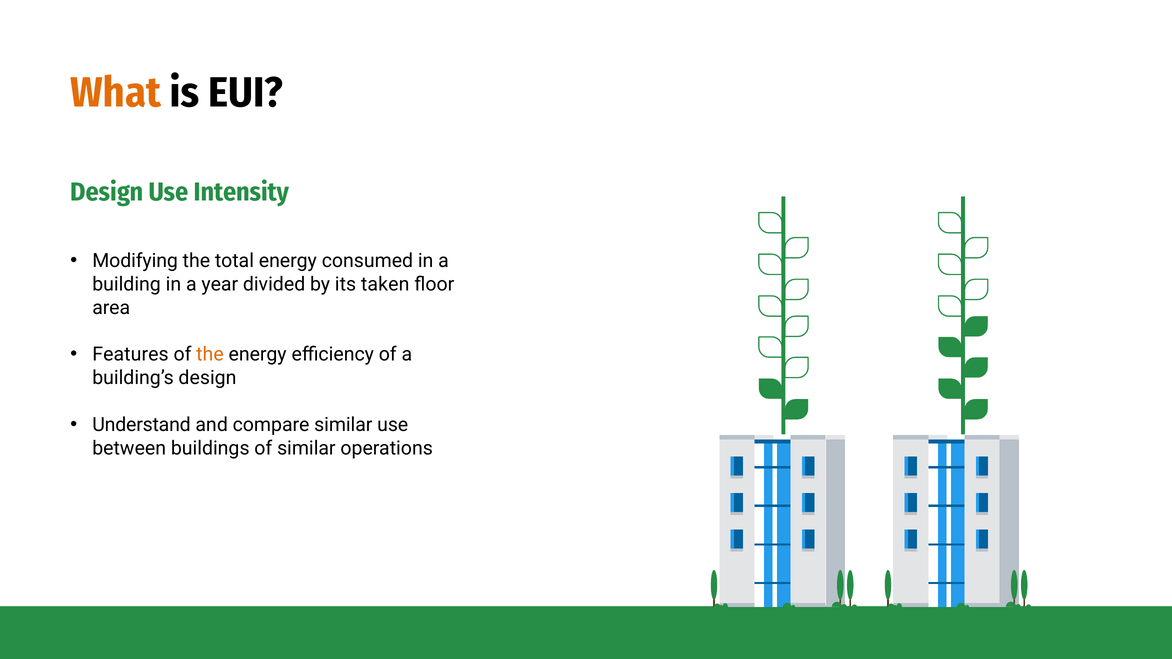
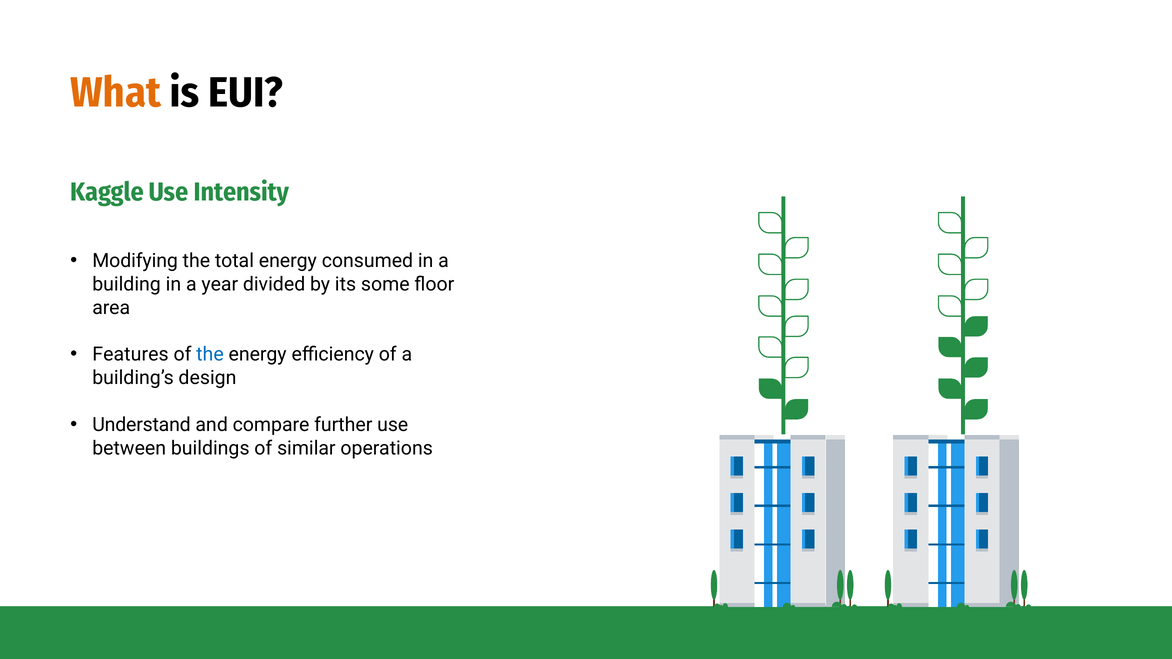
Design at (107, 192): Design -> Kaggle
taken: taken -> some
the at (210, 355) colour: orange -> blue
compare similar: similar -> further
